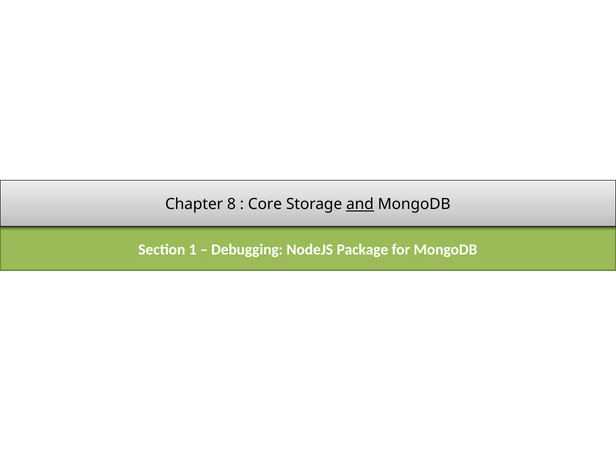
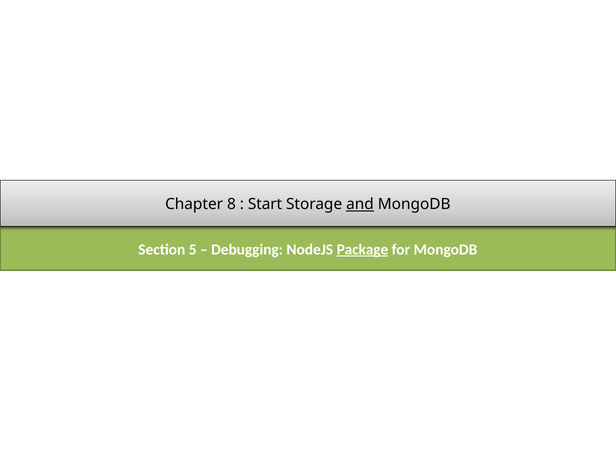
Core: Core -> Start
1: 1 -> 5
Package underline: none -> present
